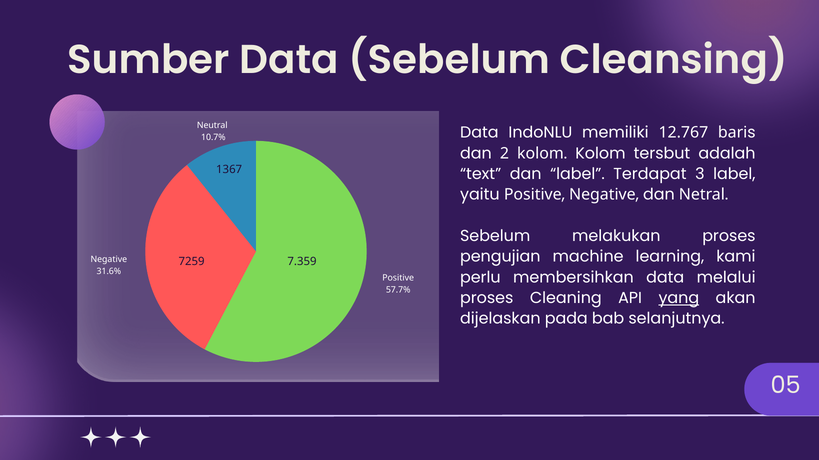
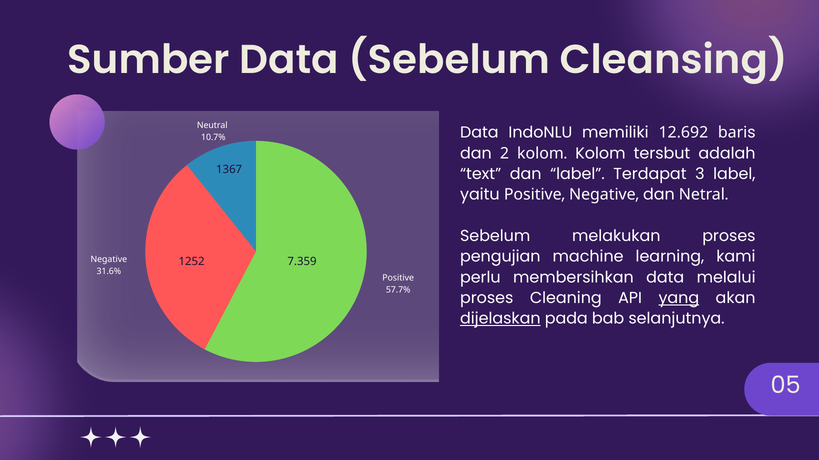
12.767: 12.767 -> 12.692
7259: 7259 -> 1252
dijelaskan underline: none -> present
